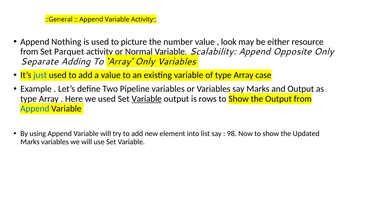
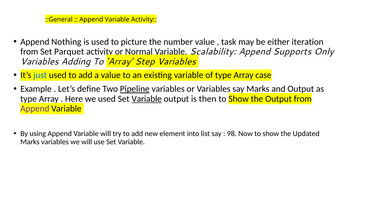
look: look -> task
resource: resource -> iteration
Opposite: Opposite -> Supports
Separate at (39, 61): Separate -> Variables
Array Only: Only -> Step
Pipeline underline: none -> present
rows: rows -> then
Append at (35, 108) colour: blue -> purple
